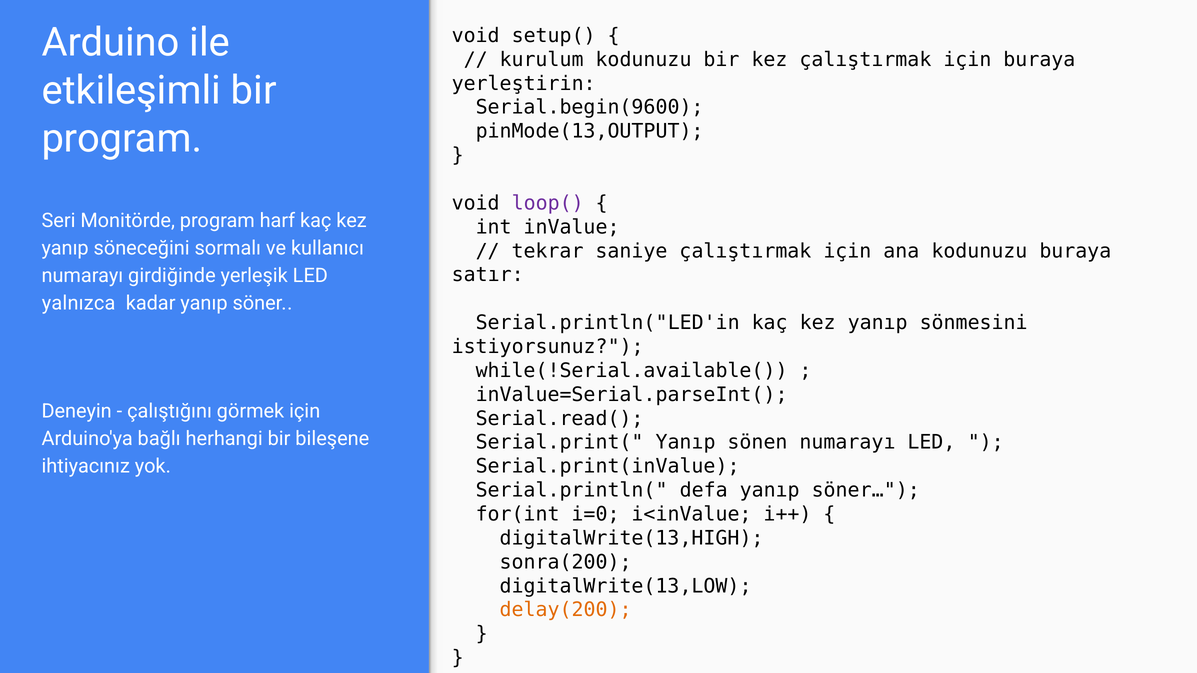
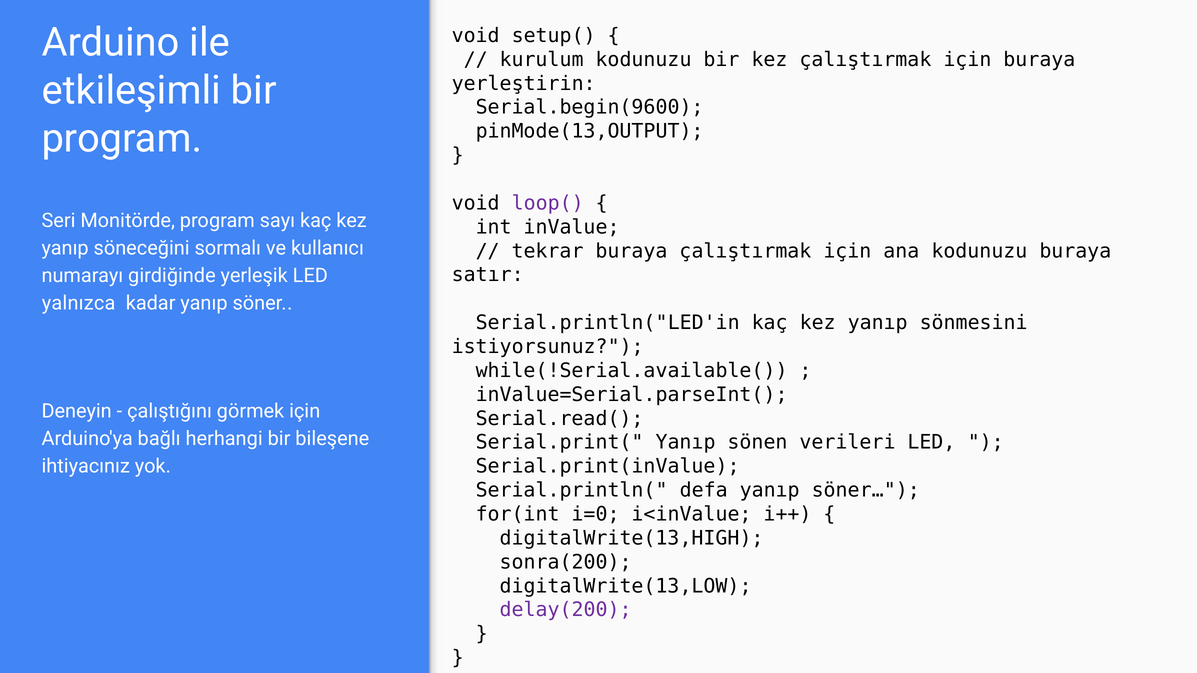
harf: harf -> sayı
tekrar saniye: saniye -> buraya
sönen numarayı: numarayı -> verileri
delay(200 colour: orange -> purple
